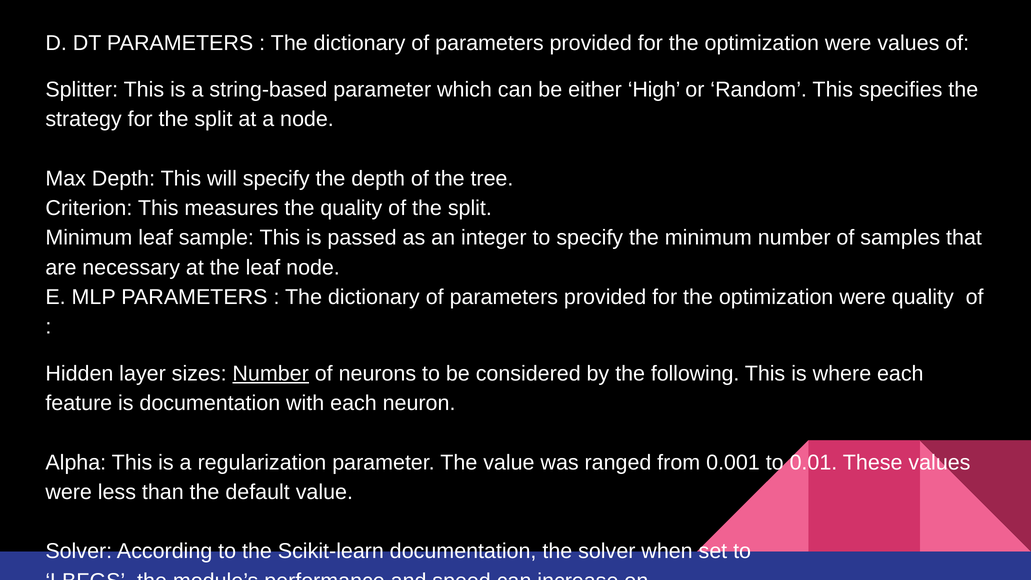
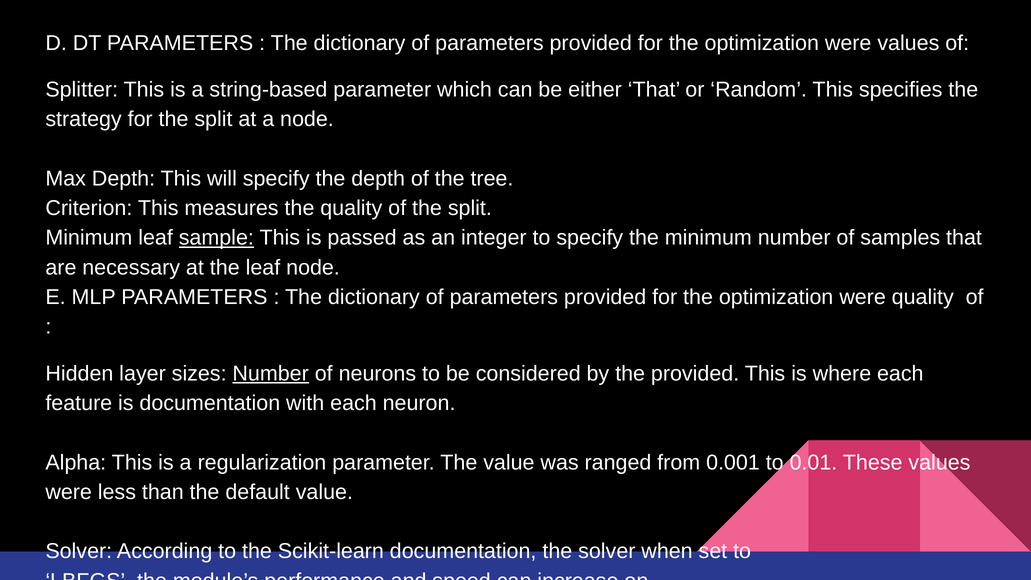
either High: High -> That
sample underline: none -> present
the following: following -> provided
